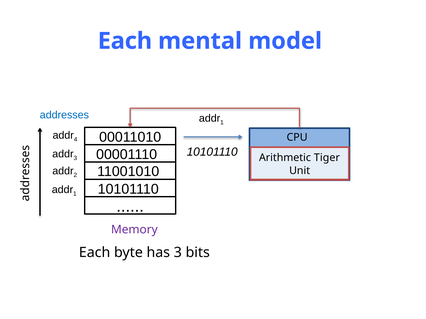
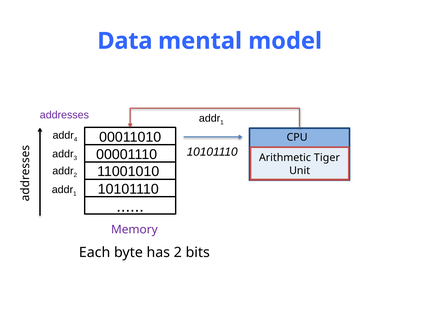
Each at (125, 41): Each -> Data
addresses colour: blue -> purple
has 3: 3 -> 2
